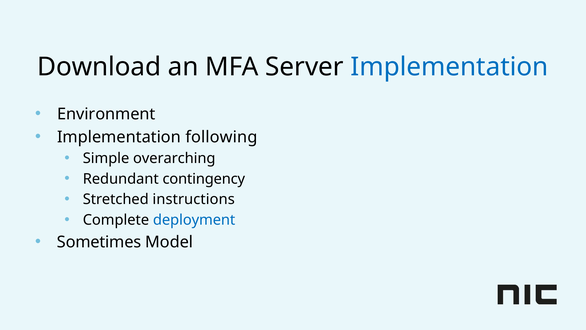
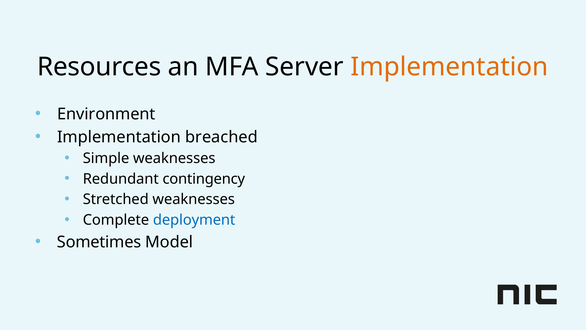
Download: Download -> Resources
Implementation at (449, 67) colour: blue -> orange
following: following -> breached
Simple overarching: overarching -> weaknesses
Stretched instructions: instructions -> weaknesses
